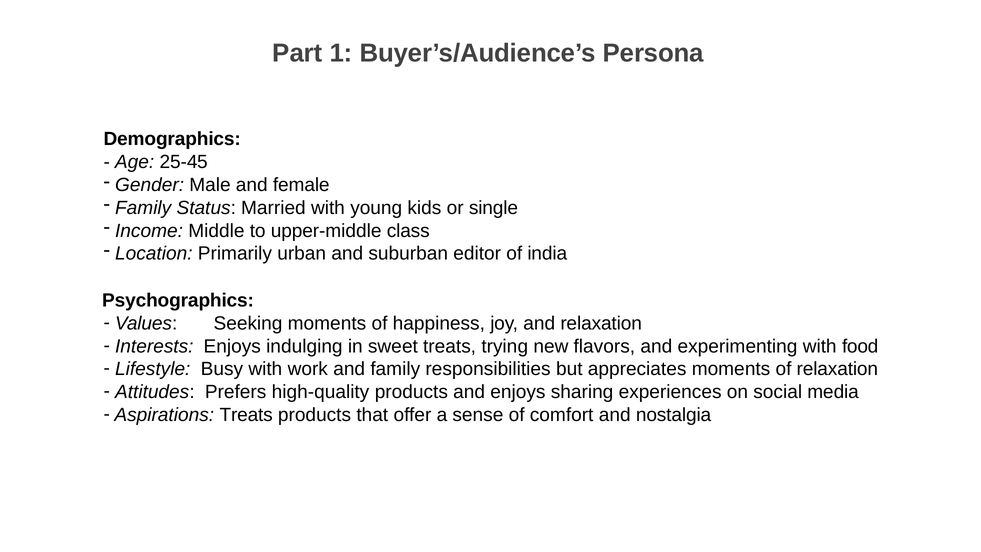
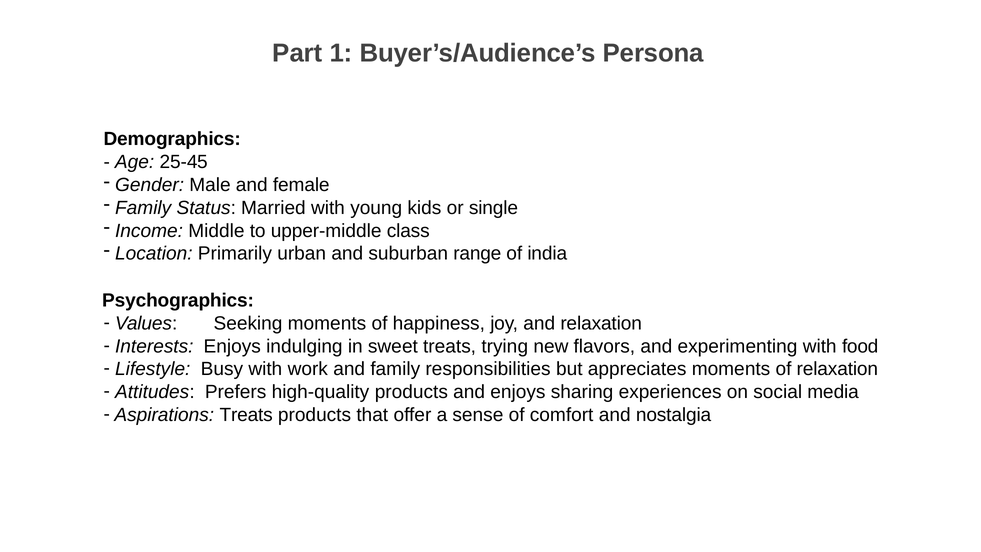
editor: editor -> range
